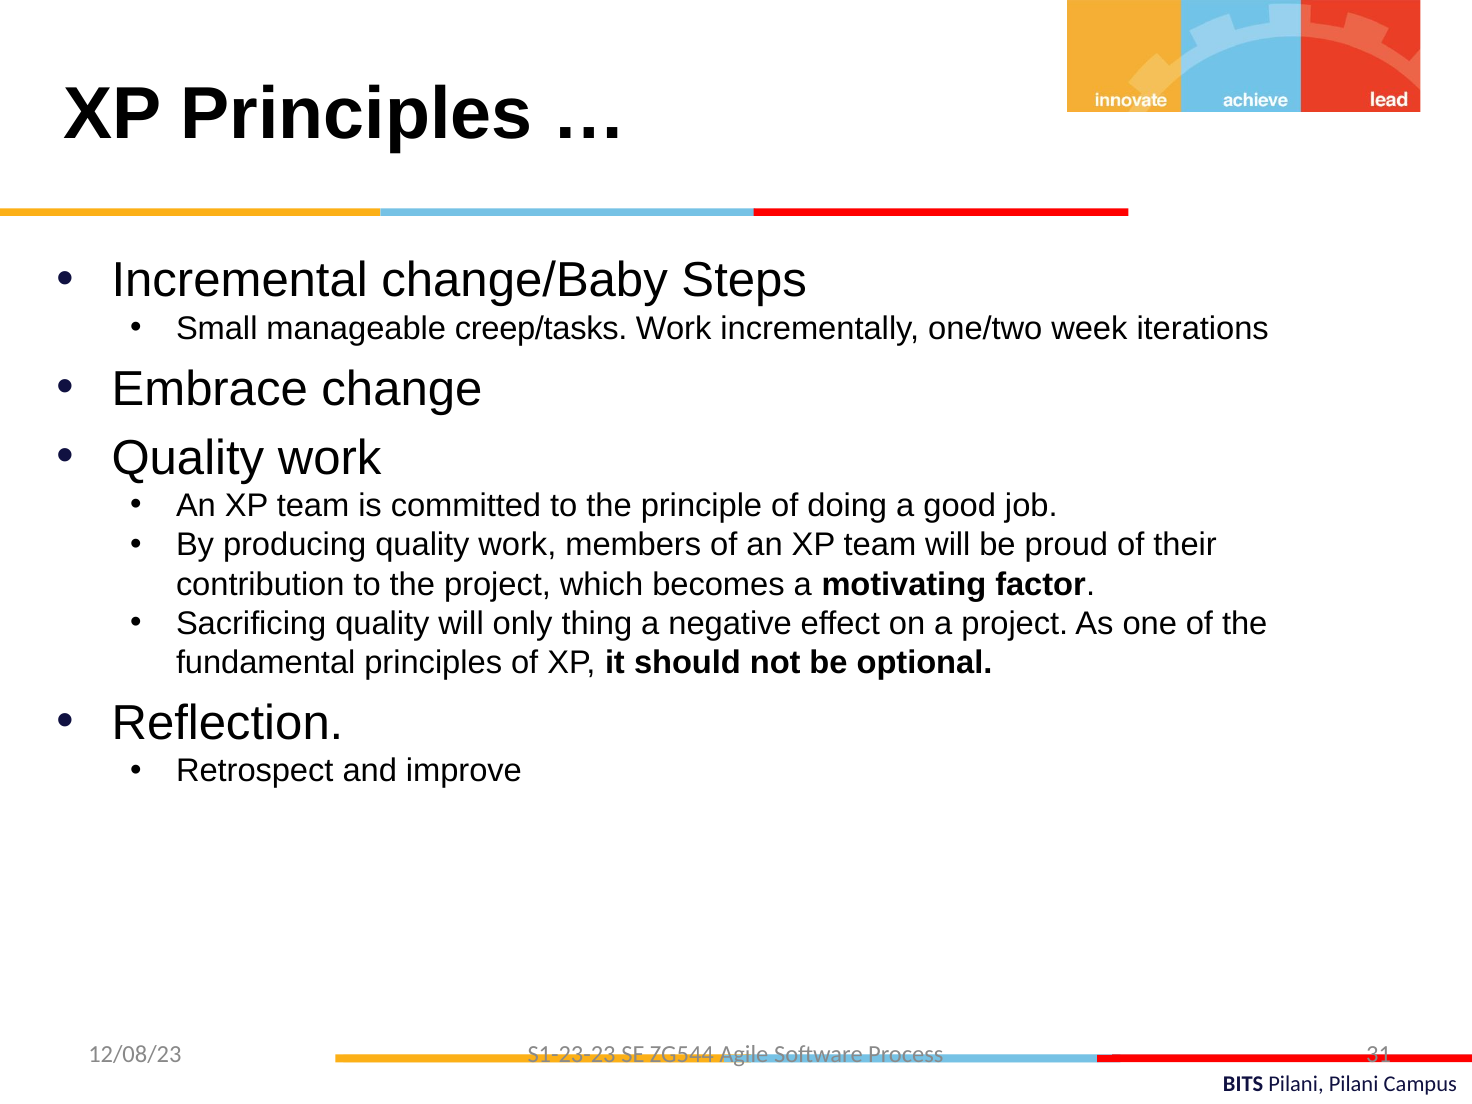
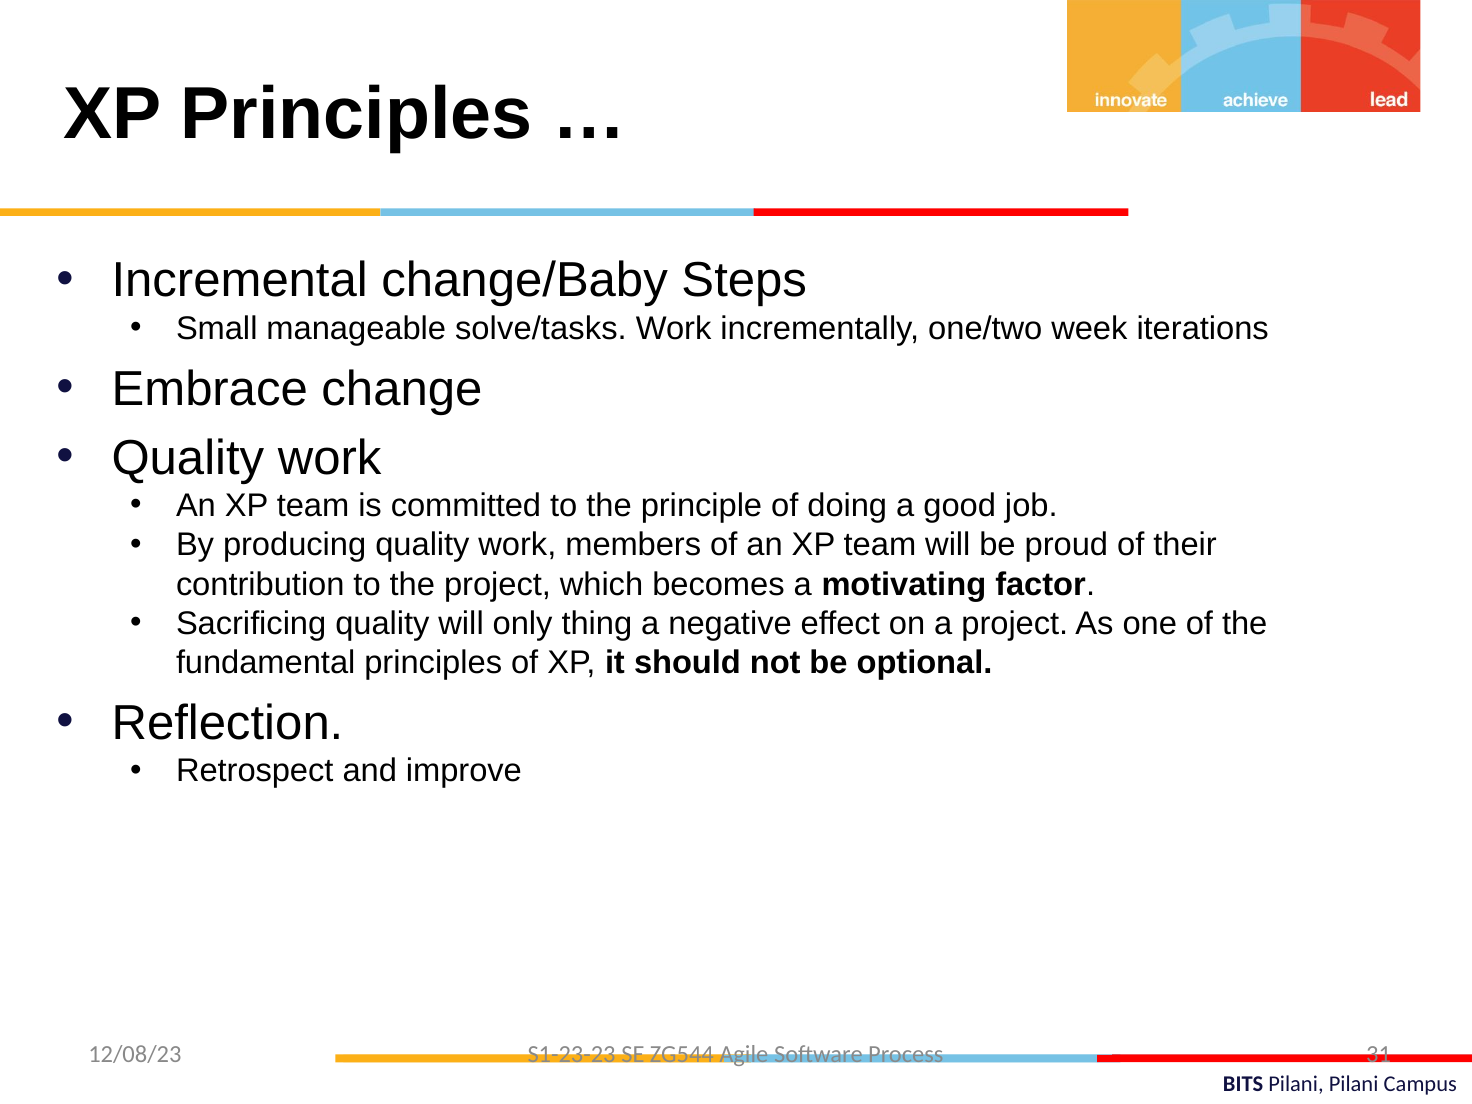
creep/tasks: creep/tasks -> solve/tasks
